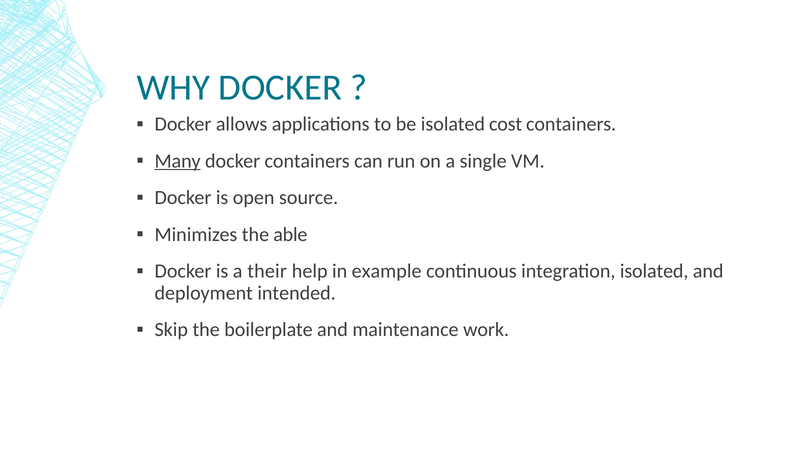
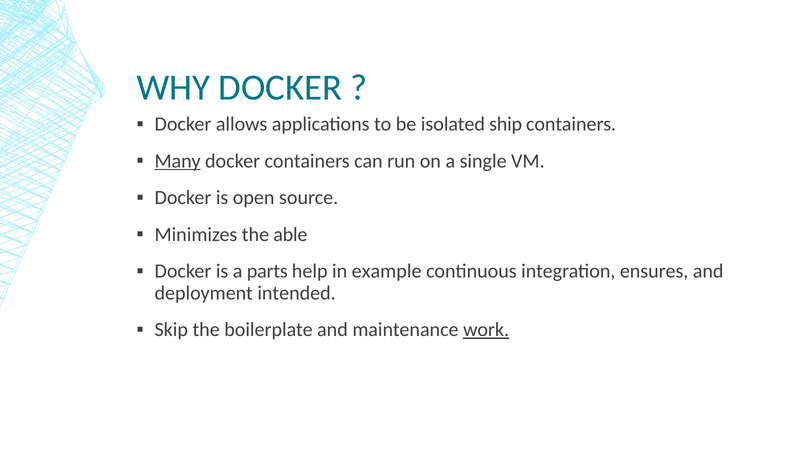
cost: cost -> ship
their: their -> parts
integration isolated: isolated -> ensures
work underline: none -> present
